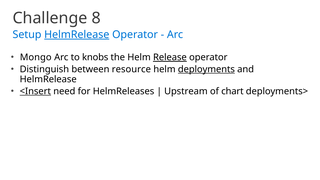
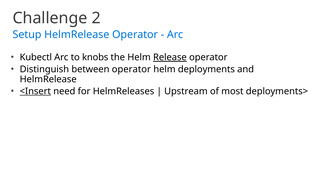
8: 8 -> 2
HelmRelease at (77, 35) underline: present -> none
Mongo: Mongo -> Kubectl
between resource: resource -> operator
deployments underline: present -> none
chart: chart -> most
